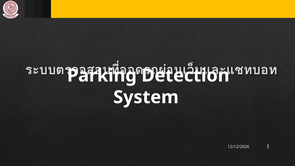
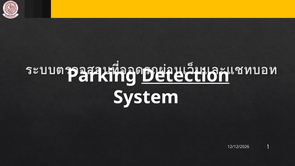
Detection underline: none -> present
